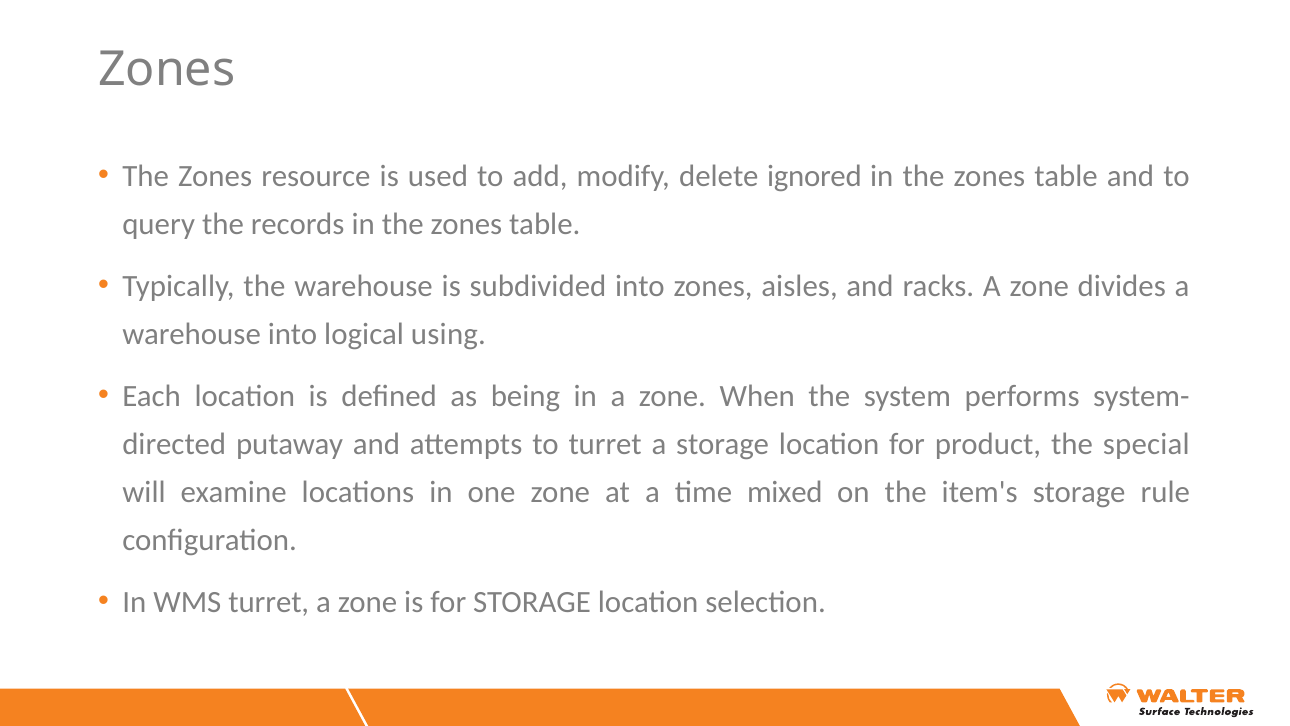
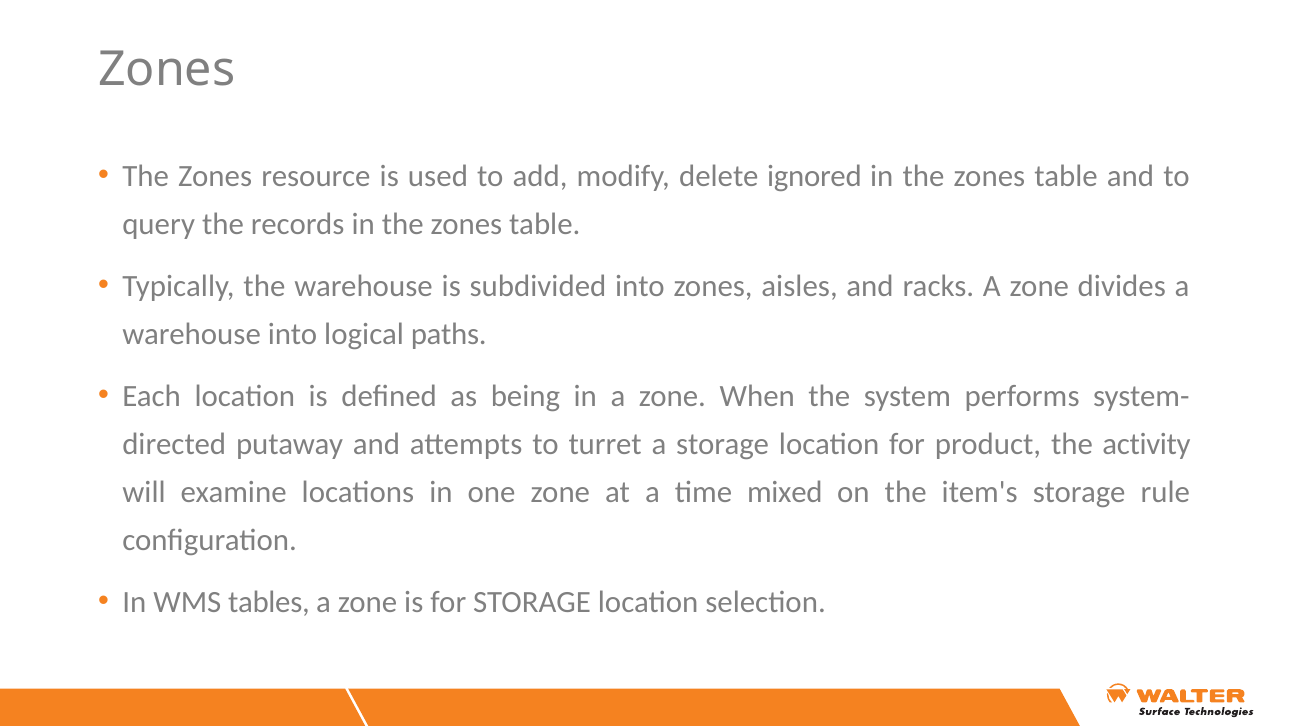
using: using -> paths
special: special -> activity
WMS turret: turret -> tables
